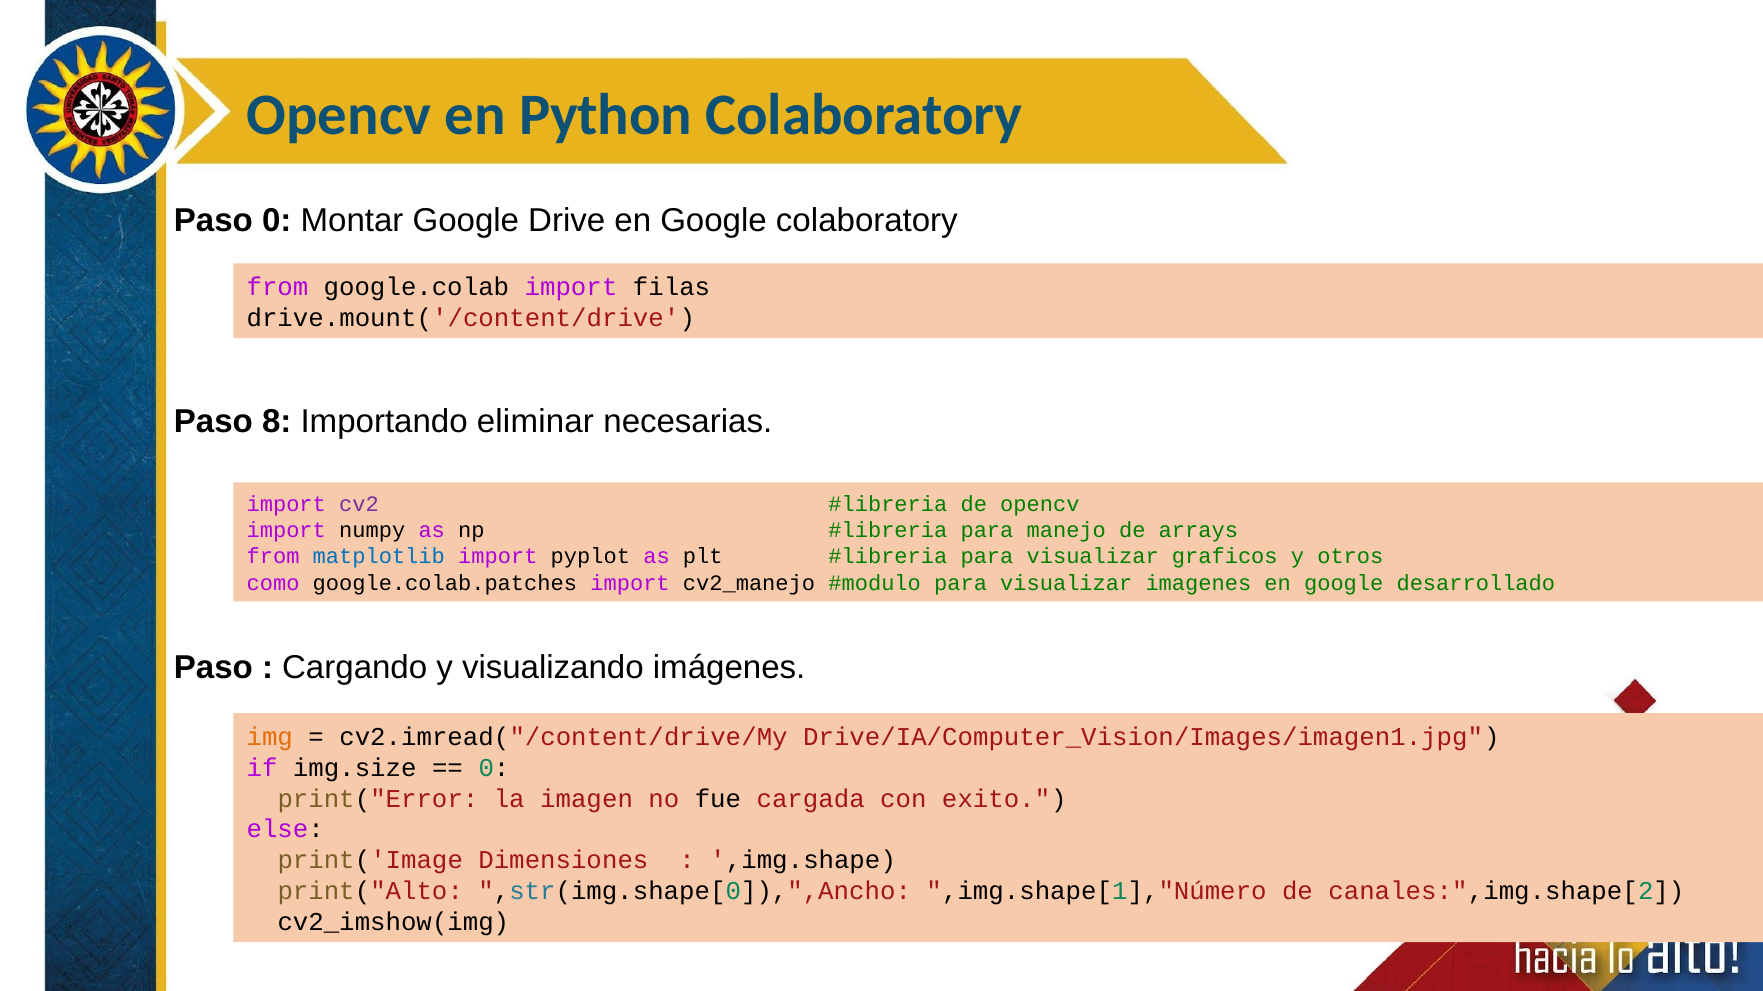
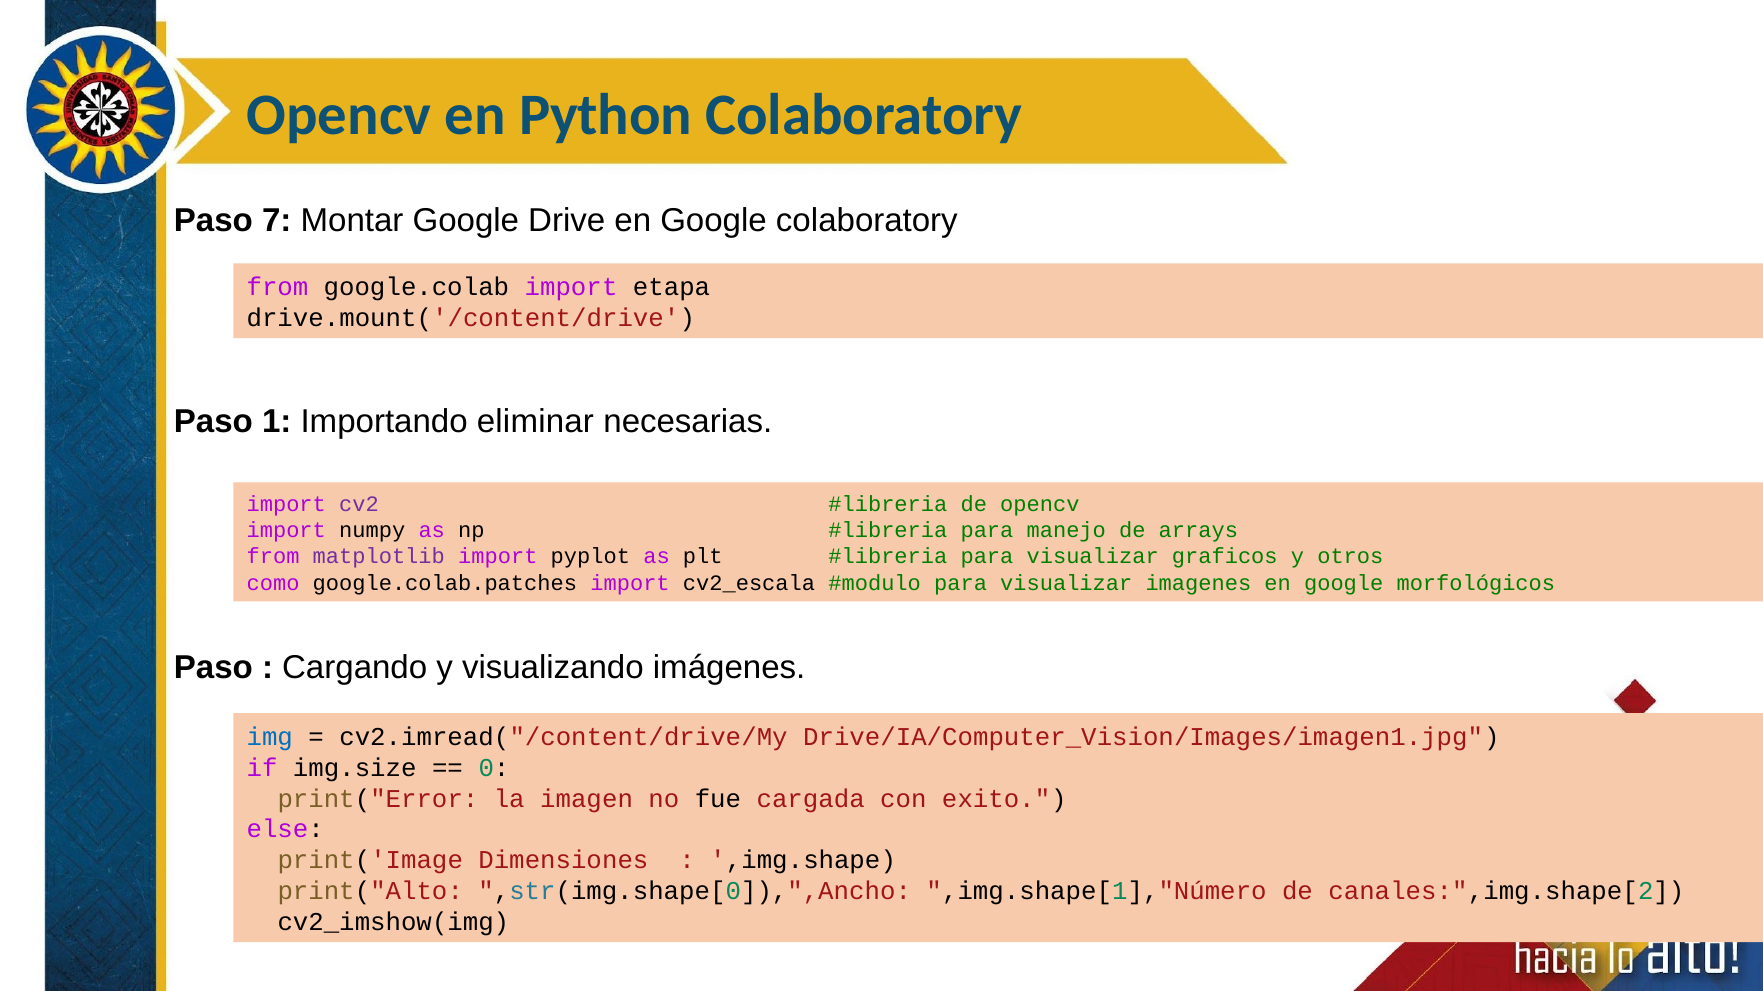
Paso 0: 0 -> 7
filas: filas -> etapa
8: 8 -> 1
matplotlib colour: blue -> purple
cv2_manejo: cv2_manejo -> cv2_escala
desarrollado: desarrollado -> morfológicos
img colour: orange -> blue
